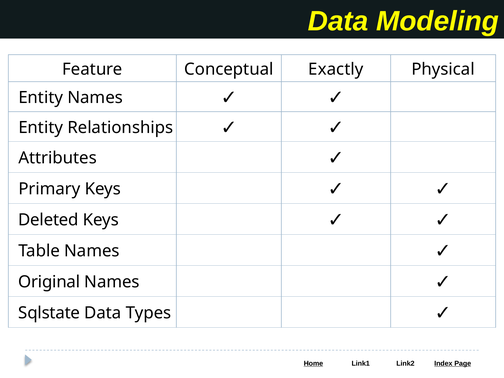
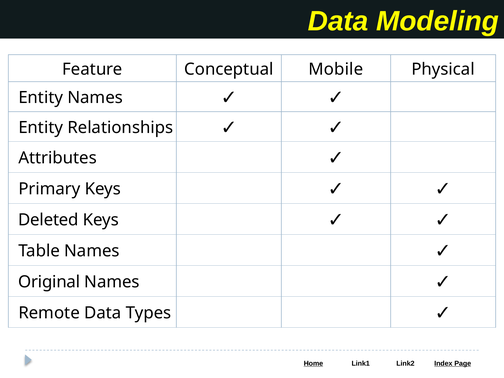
Exactly: Exactly -> Mobile
Sqlstate: Sqlstate -> Remote
